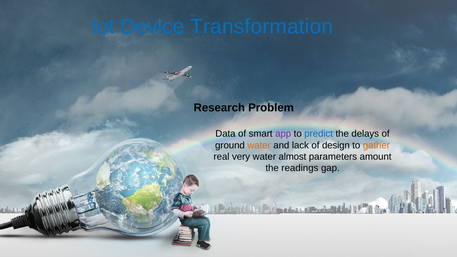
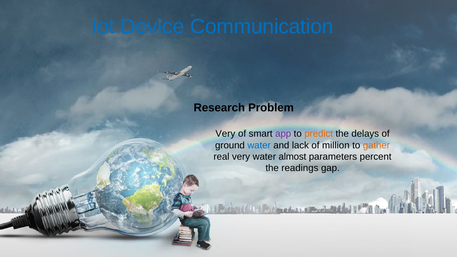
Transformation: Transformation -> Communication
Data at (225, 134): Data -> Very
predict colour: blue -> orange
water at (259, 145) colour: orange -> blue
design: design -> million
amount: amount -> percent
